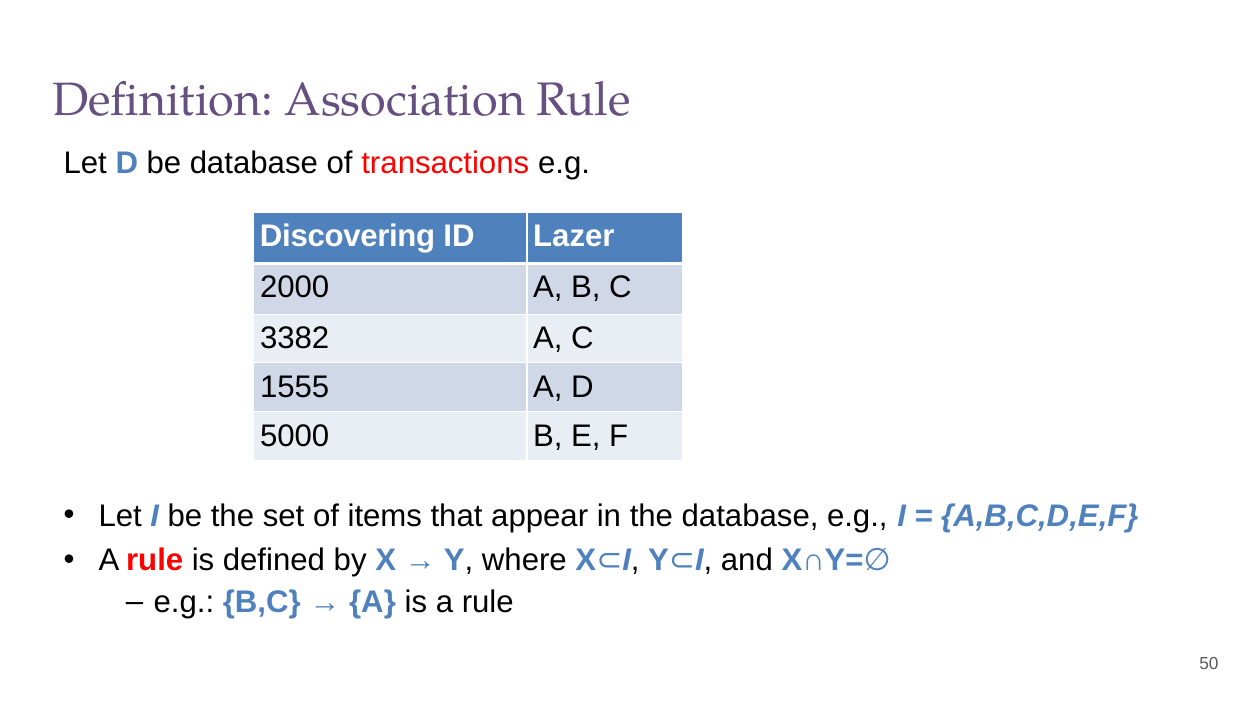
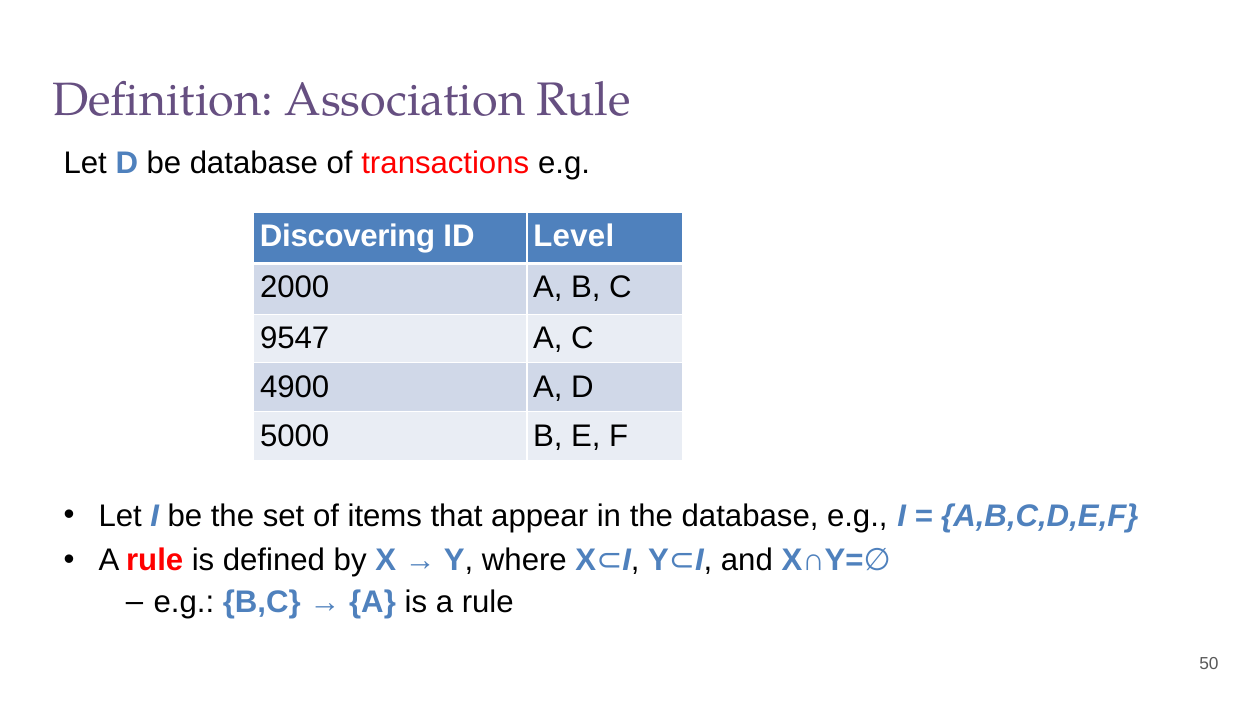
Lazer: Lazer -> Level
3382: 3382 -> 9547
1555: 1555 -> 4900
